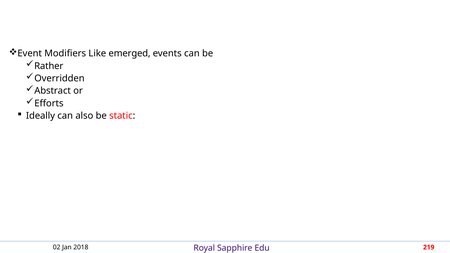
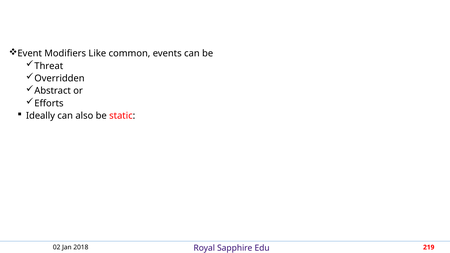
emerged: emerged -> common
Rather: Rather -> Threat
